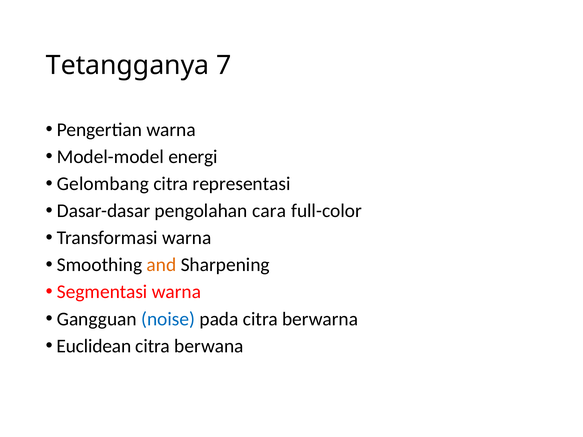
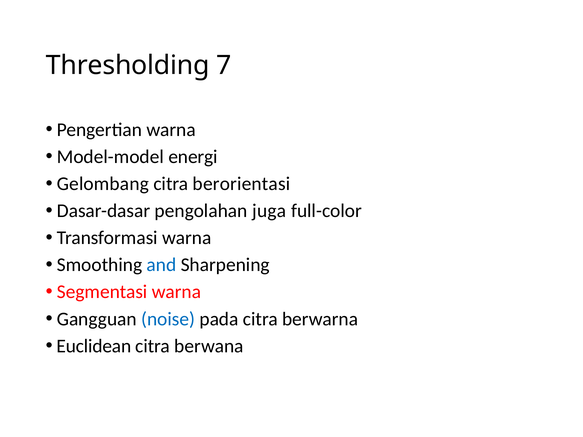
Tetangganya: Tetangganya -> Thresholding
representasi: representasi -> berorientasi
cara: cara -> juga
and colour: orange -> blue
